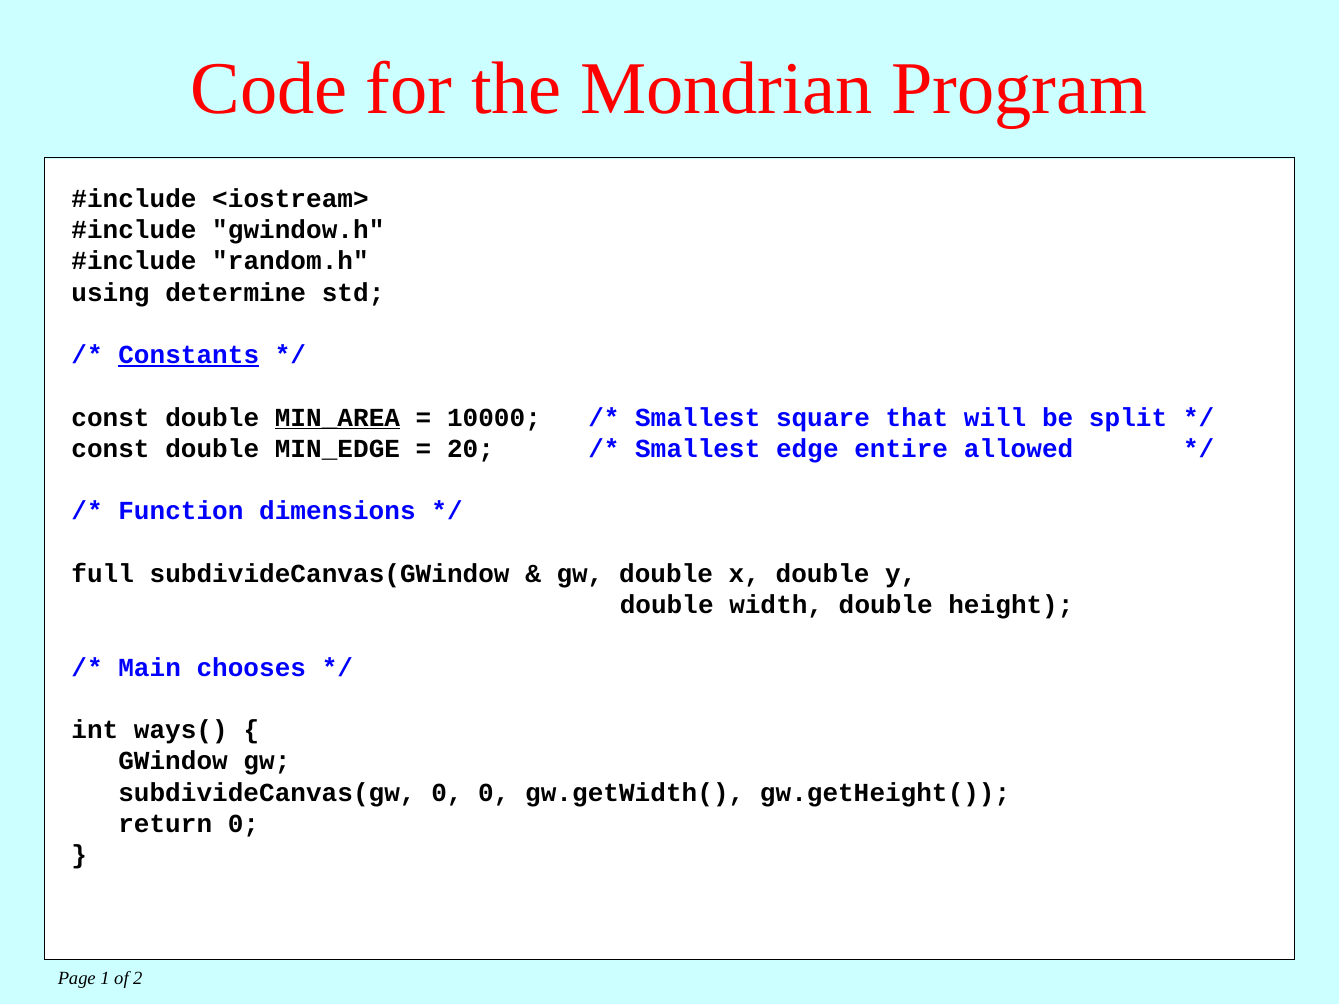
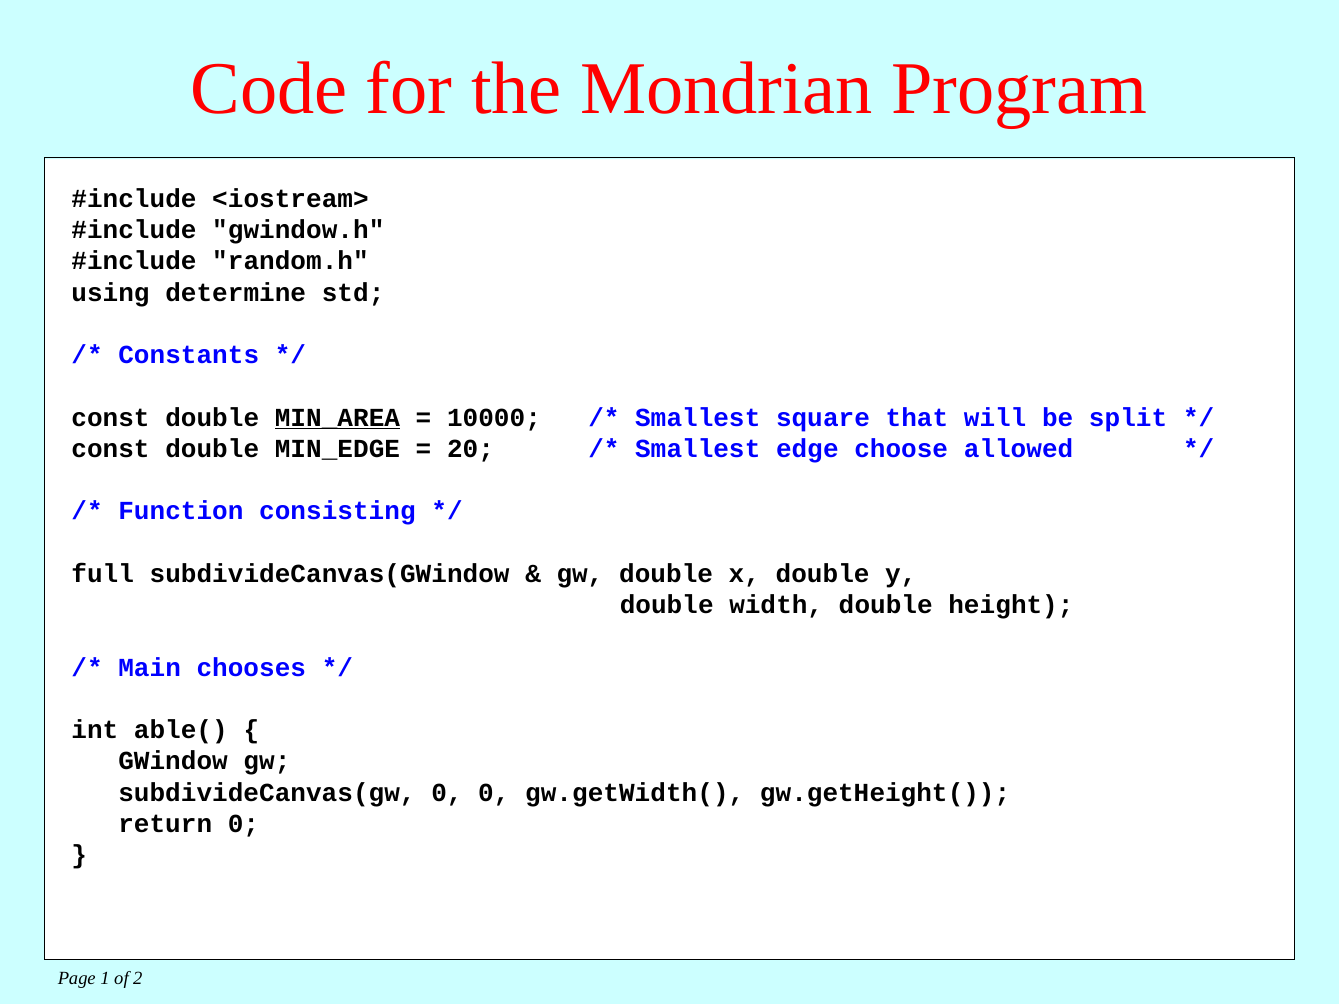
Constants underline: present -> none
entire: entire -> choose
dimensions: dimensions -> consisting
ways(: ways( -> able(
